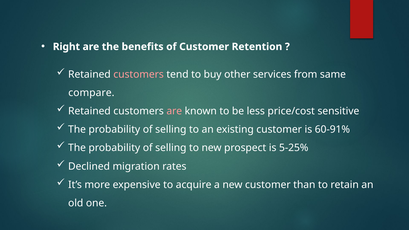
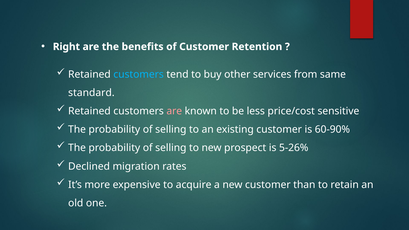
customers at (139, 74) colour: pink -> light blue
compare: compare -> standard
60-91%: 60-91% -> 60-90%
5-25%: 5-25% -> 5-26%
